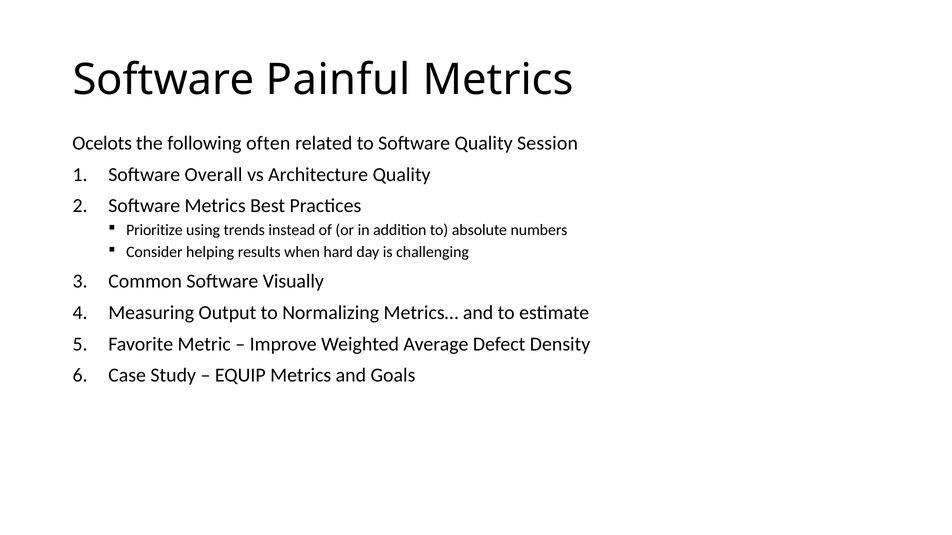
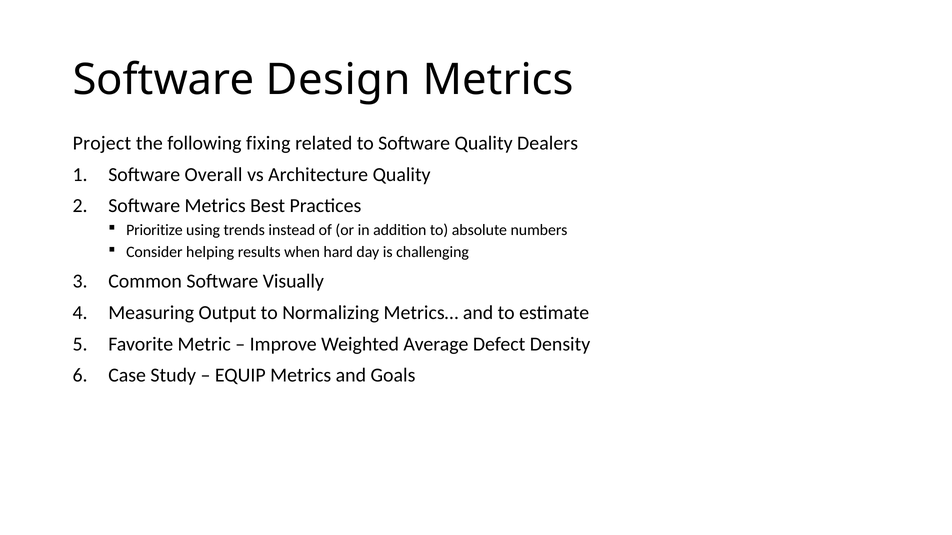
Painful: Painful -> Design
Ocelots: Ocelots -> Project
often: often -> fixing
Session: Session -> Dealers
